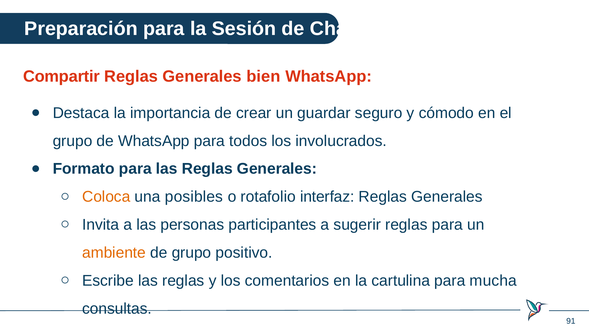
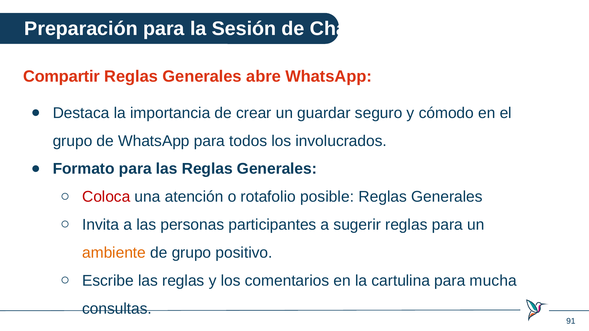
bien: bien -> abre
Coloca colour: orange -> red
posibles: posibles -> atención
interfaz: interfaz -> posible
